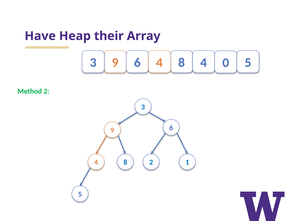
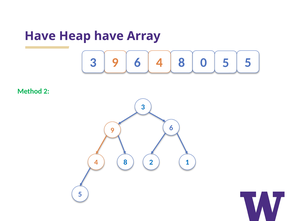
Heap their: their -> have
8 4: 4 -> 0
3 0: 0 -> 5
